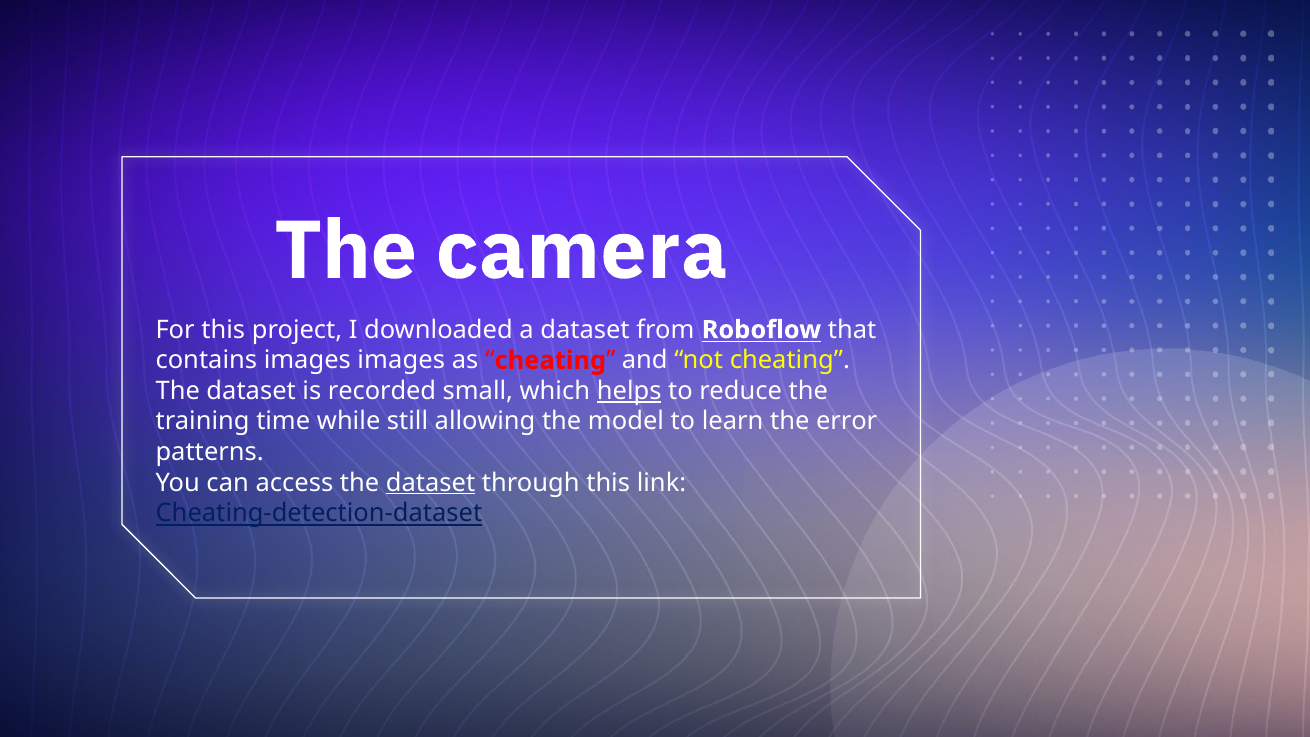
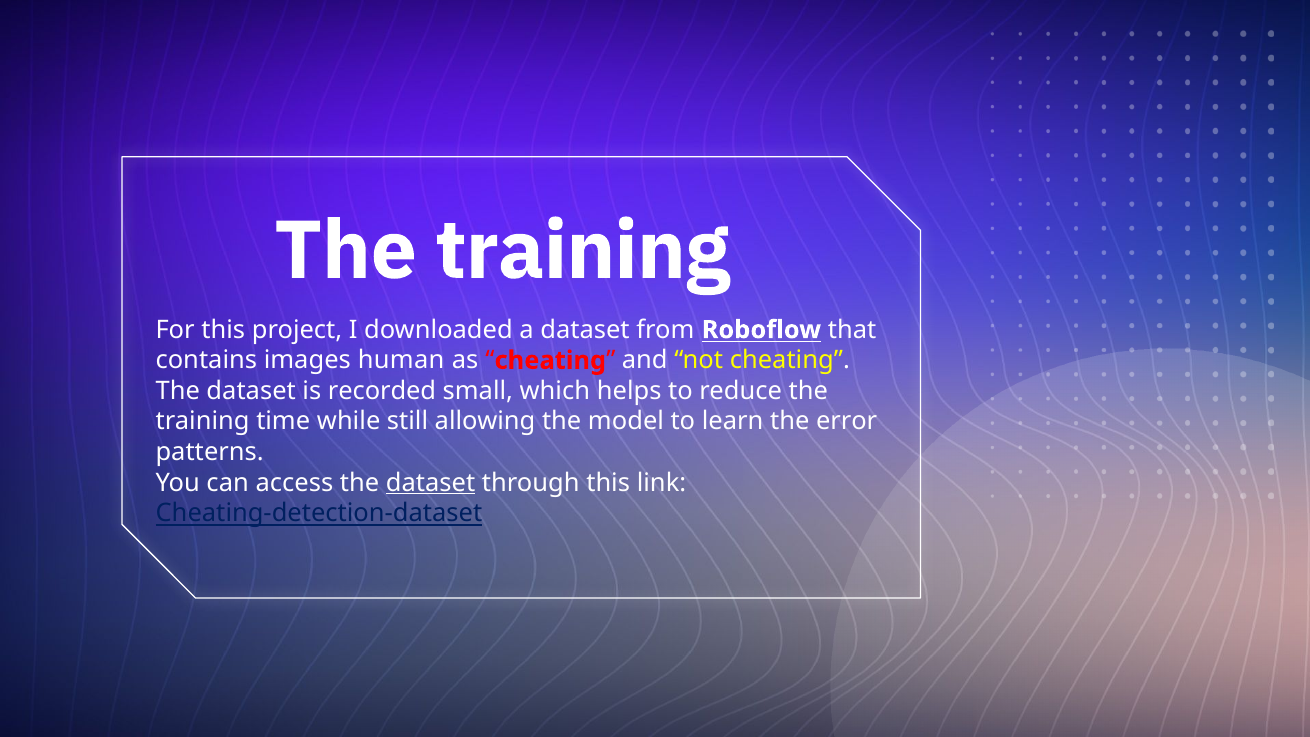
camera at (582, 251): camera -> training
images images: images -> human
helps underline: present -> none
